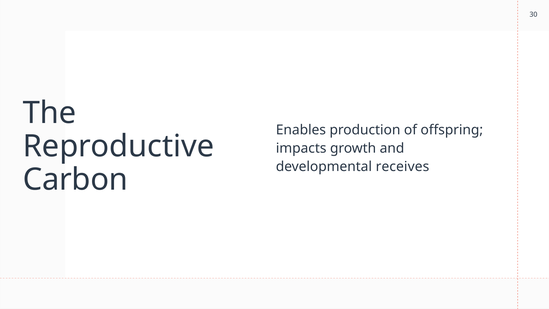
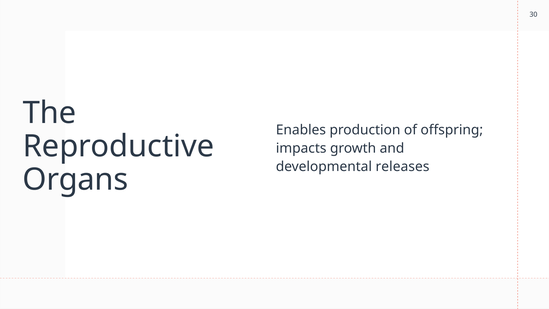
receives: receives -> releases
Carbon: Carbon -> Organs
